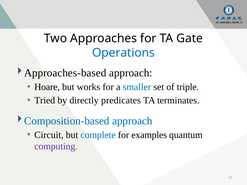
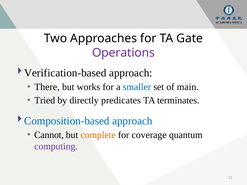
Operations colour: blue -> purple
Approaches-based: Approaches-based -> Verification-based
Hoare: Hoare -> There
triple: triple -> main
Circuit: Circuit -> Cannot
complete colour: blue -> orange
examples: examples -> coverage
